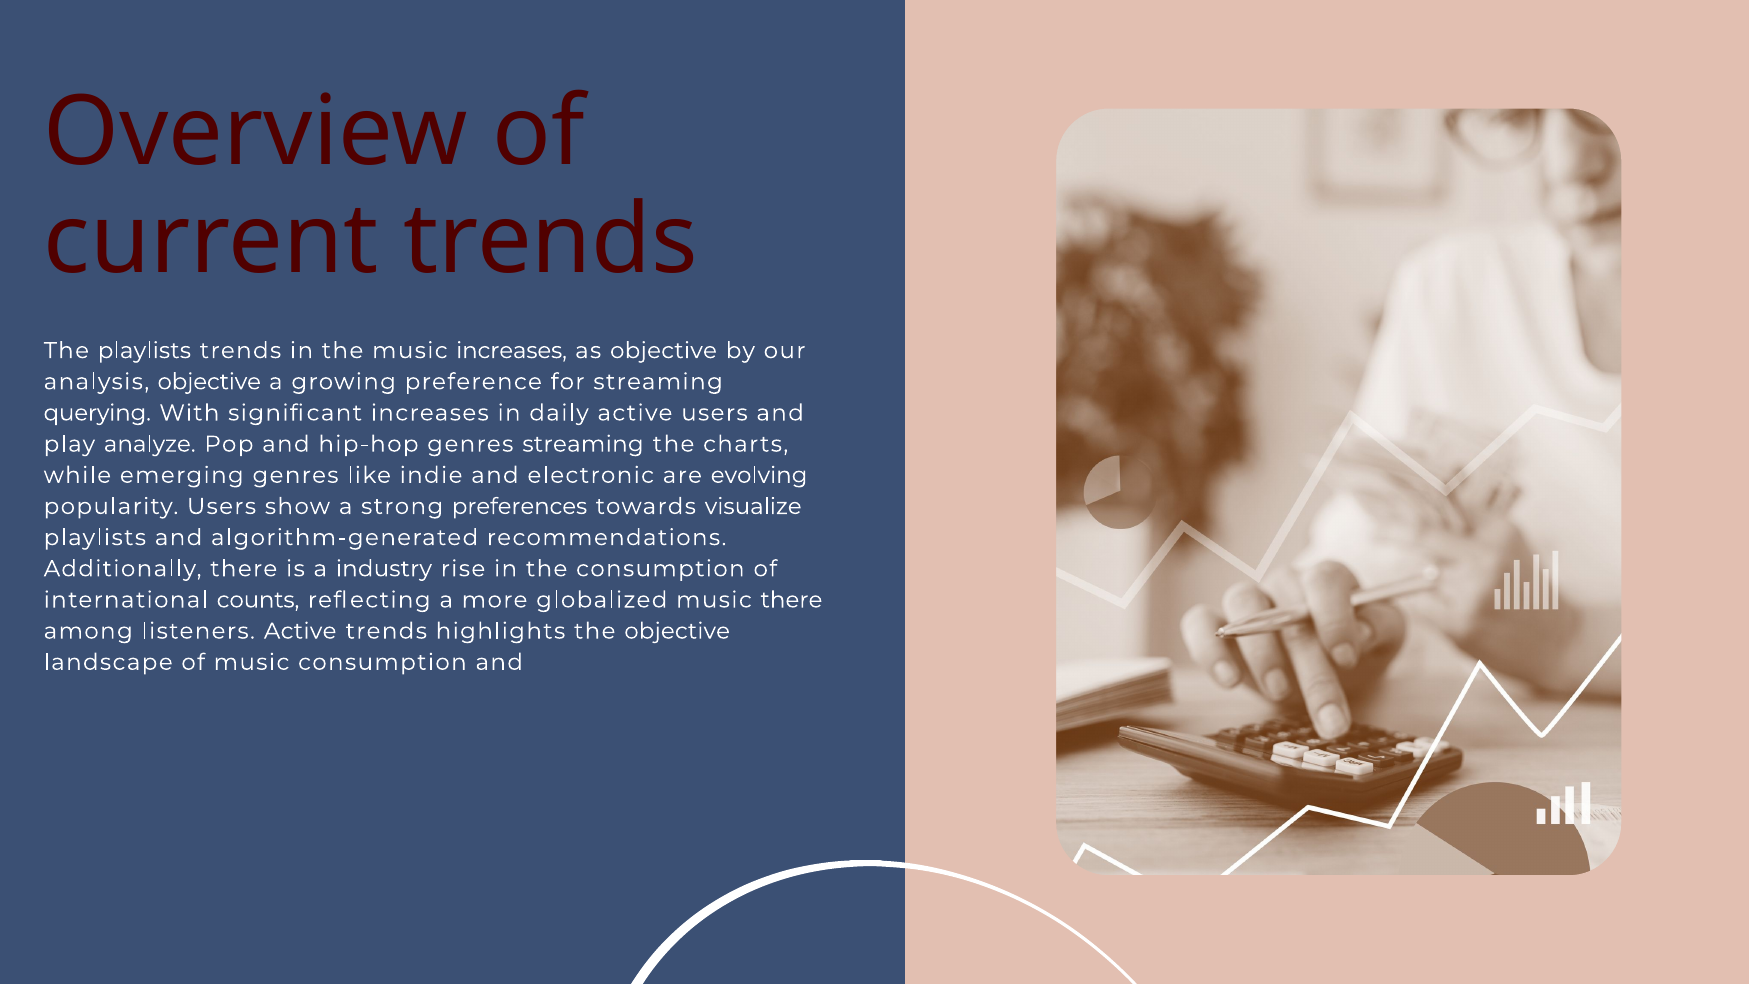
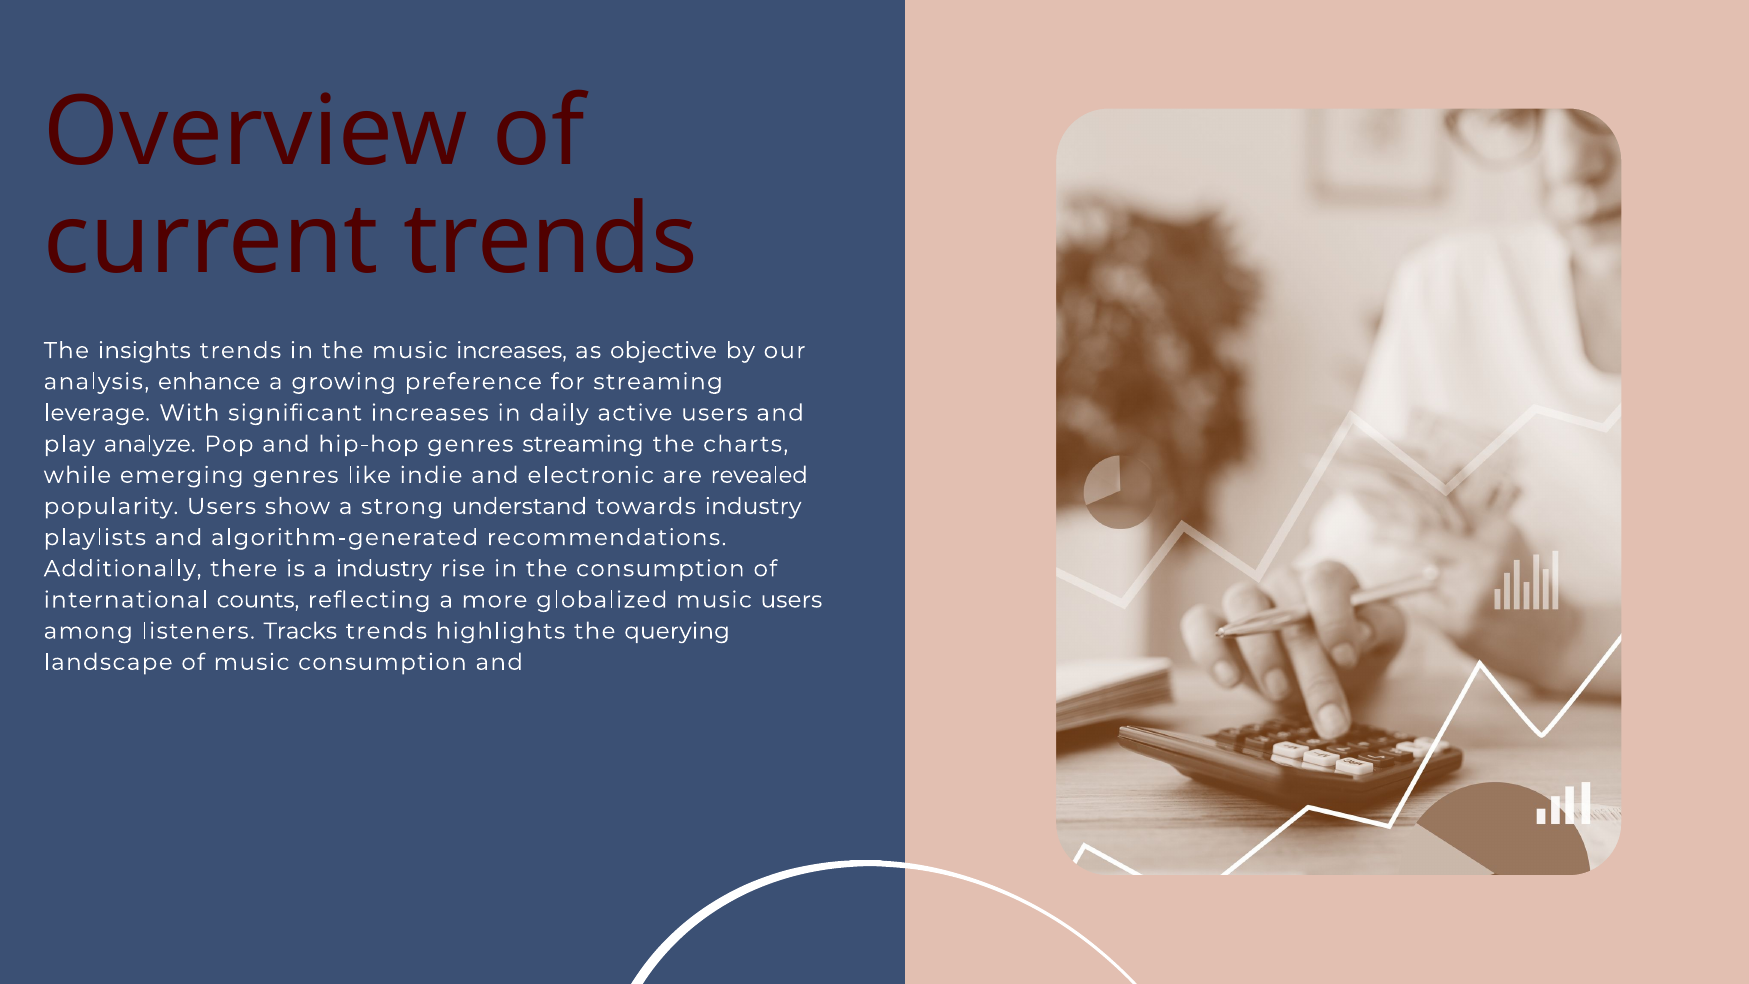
The playlists: playlists -> insights
analysis objective: objective -> enhance
querying: querying -> leverage
evolving: evolving -> revealed
preferences: preferences -> understand
towards visualize: visualize -> industry
music there: there -> users
listeners Active: Active -> Tracks
the objective: objective -> querying
